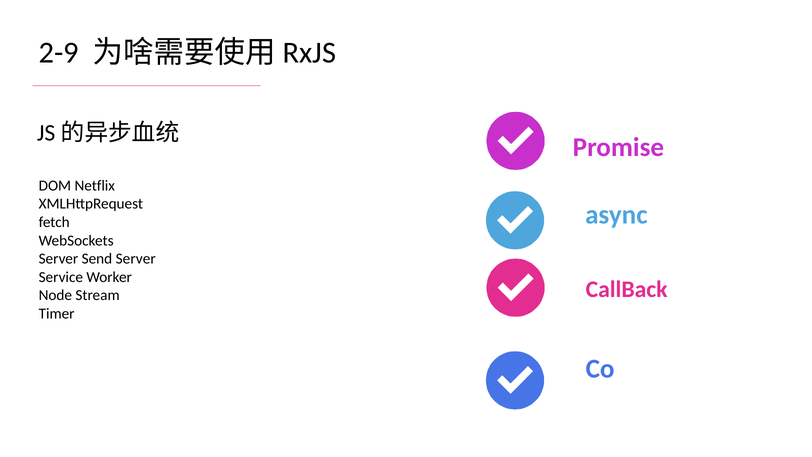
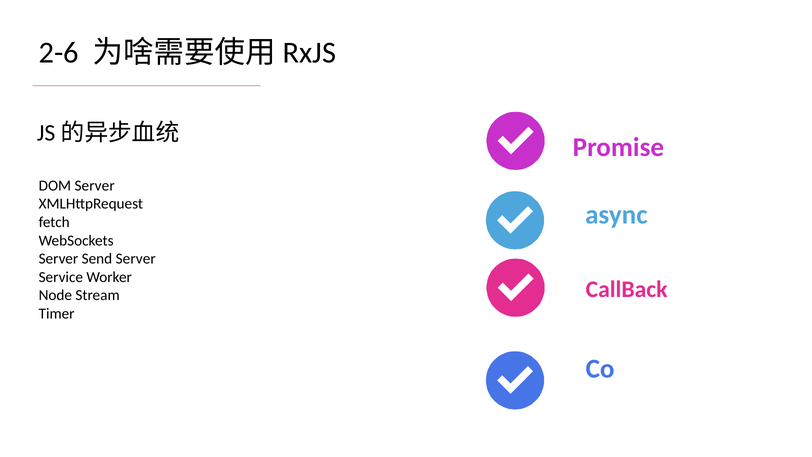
2-9: 2-9 -> 2-6
DOM Netflix: Netflix -> Server
